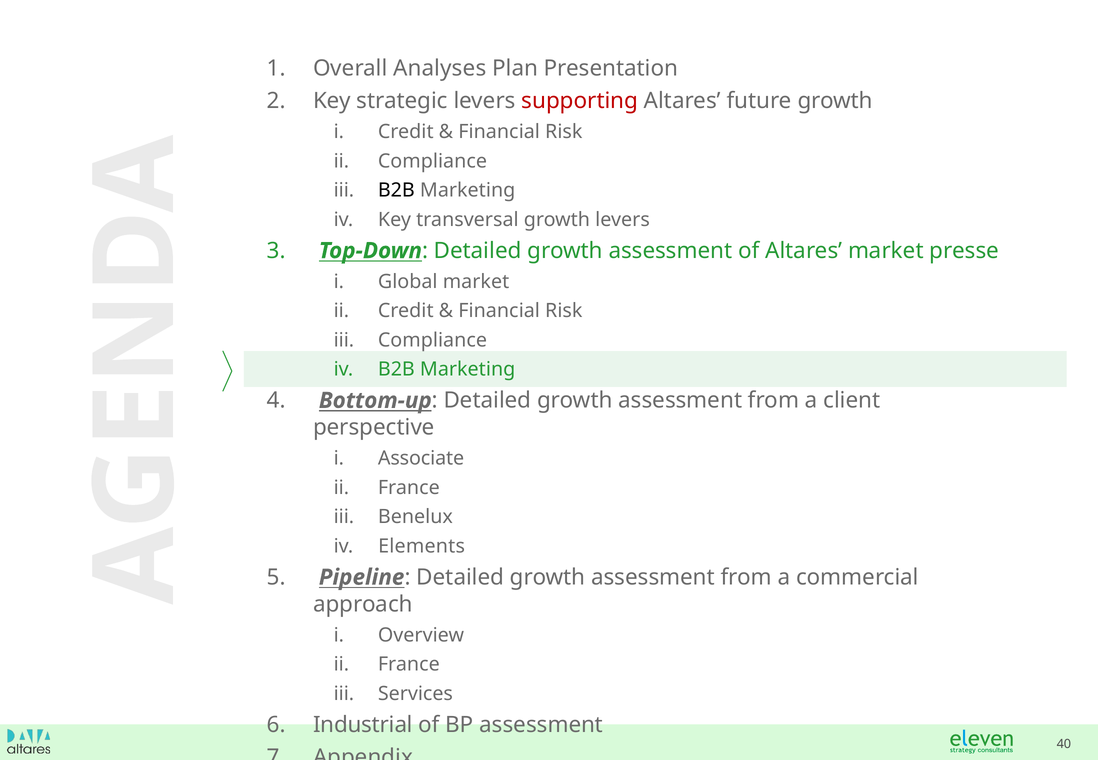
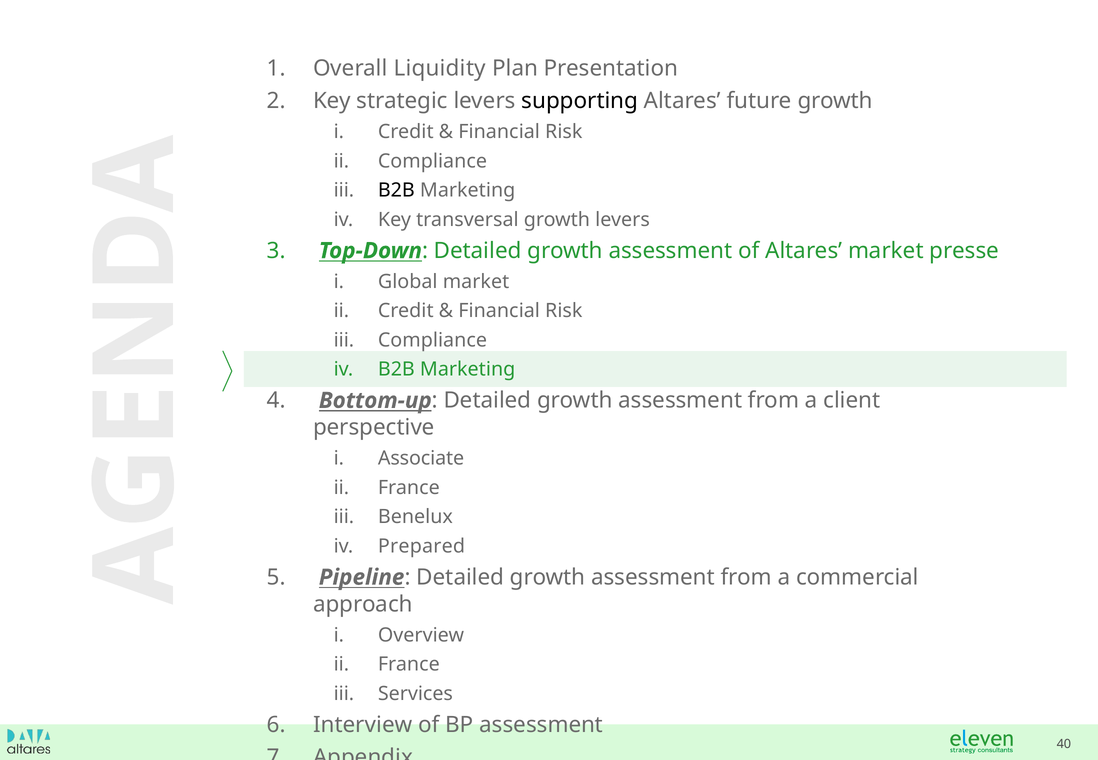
Analyses: Analyses -> Liquidity
supporting colour: red -> black
Elements: Elements -> Prepared
Industrial: Industrial -> Interview
